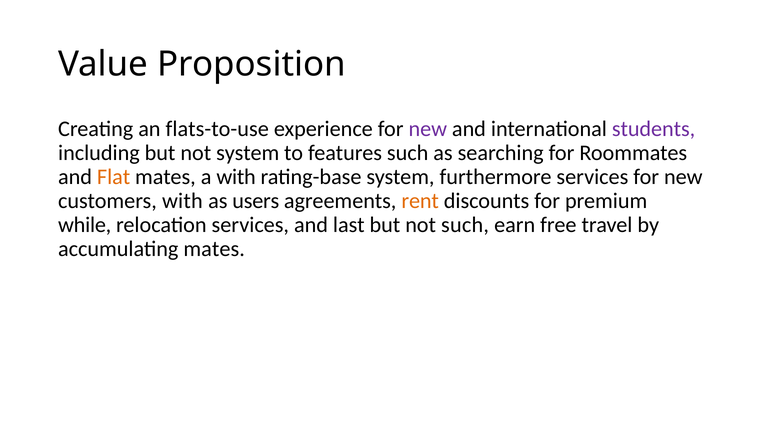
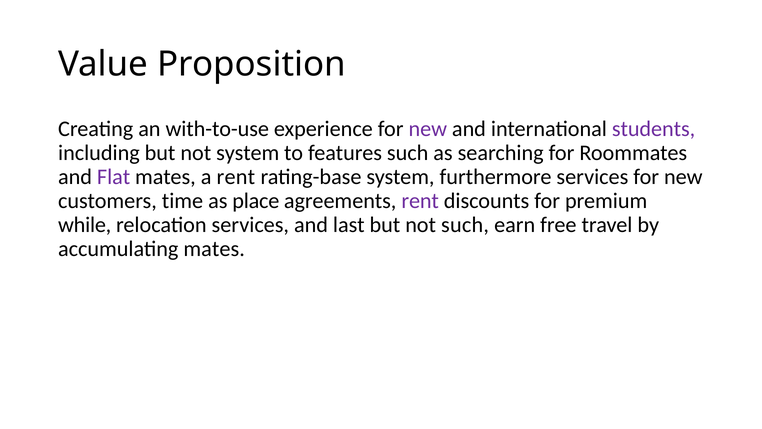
flats-to-use: flats-to-use -> with-to-use
Flat colour: orange -> purple
a with: with -> rent
customers with: with -> time
users: users -> place
rent at (420, 201) colour: orange -> purple
